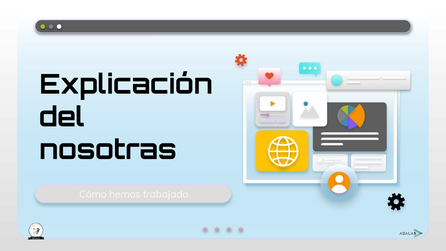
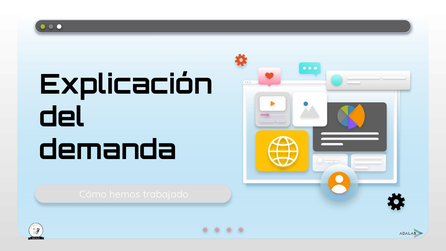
nosotras: nosotras -> demanda
